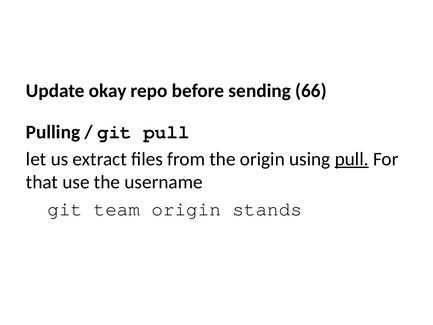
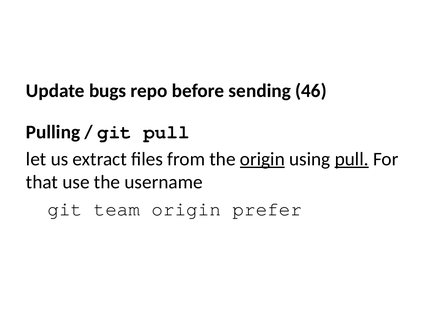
okay: okay -> bugs
66: 66 -> 46
origin at (262, 159) underline: none -> present
stands: stands -> prefer
